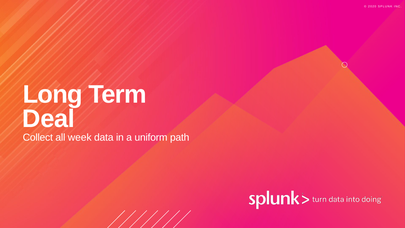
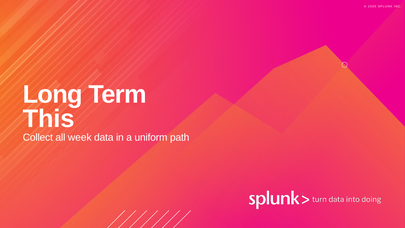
Deal: Deal -> This
